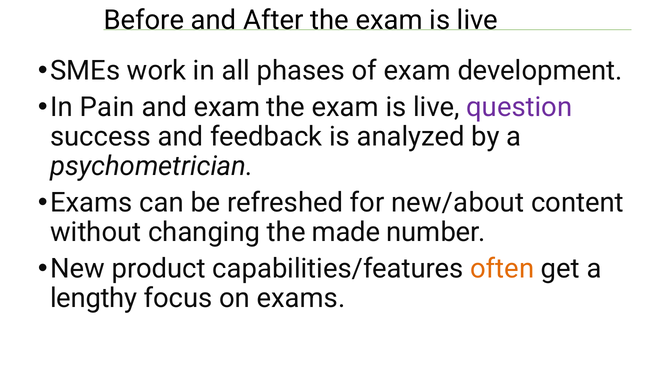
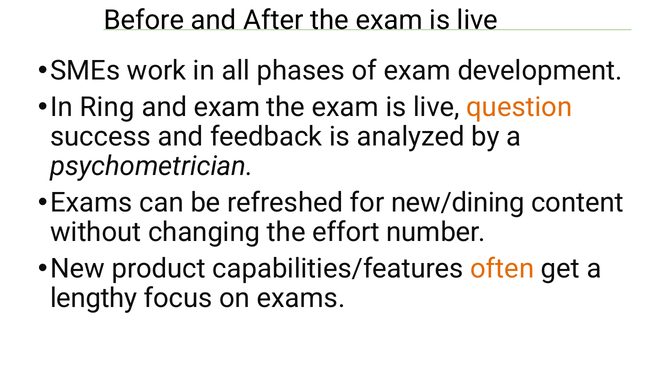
Pain: Pain -> Ring
question colour: purple -> orange
new/about: new/about -> new/dining
made: made -> effort
